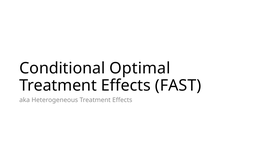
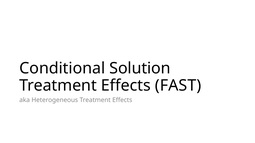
Optimal: Optimal -> Solution
